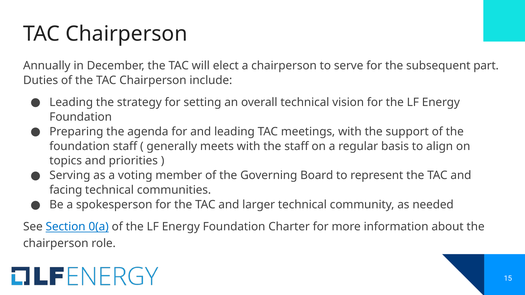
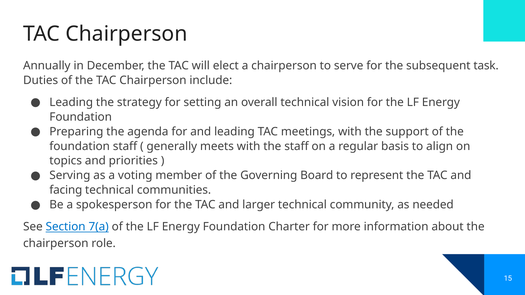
part: part -> task
0(a: 0(a -> 7(a
